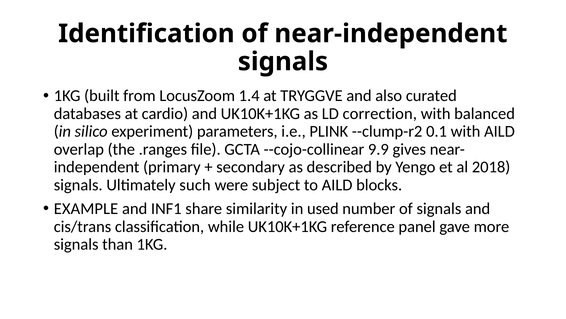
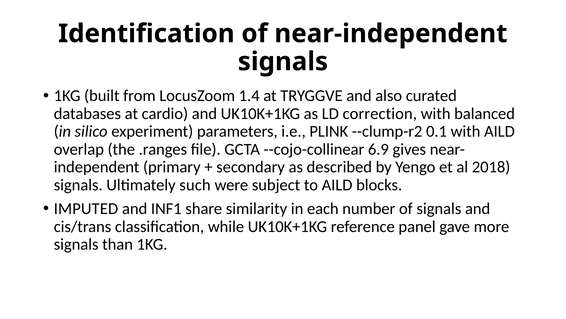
9.9: 9.9 -> 6.9
EXAMPLE: EXAMPLE -> IMPUTED
used: used -> each
